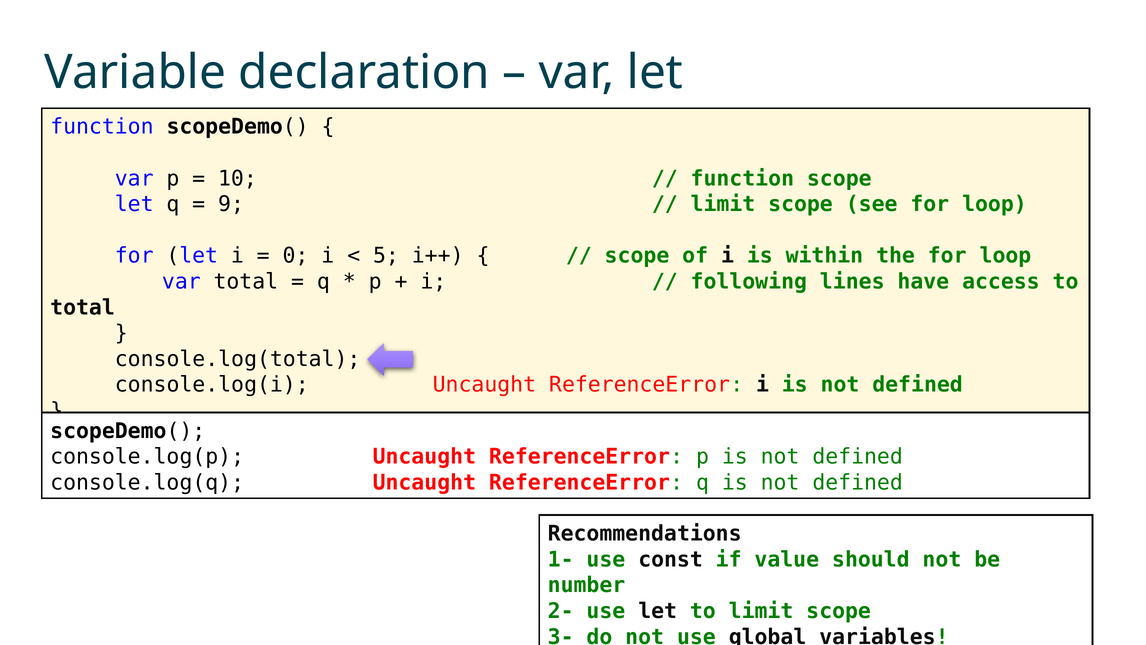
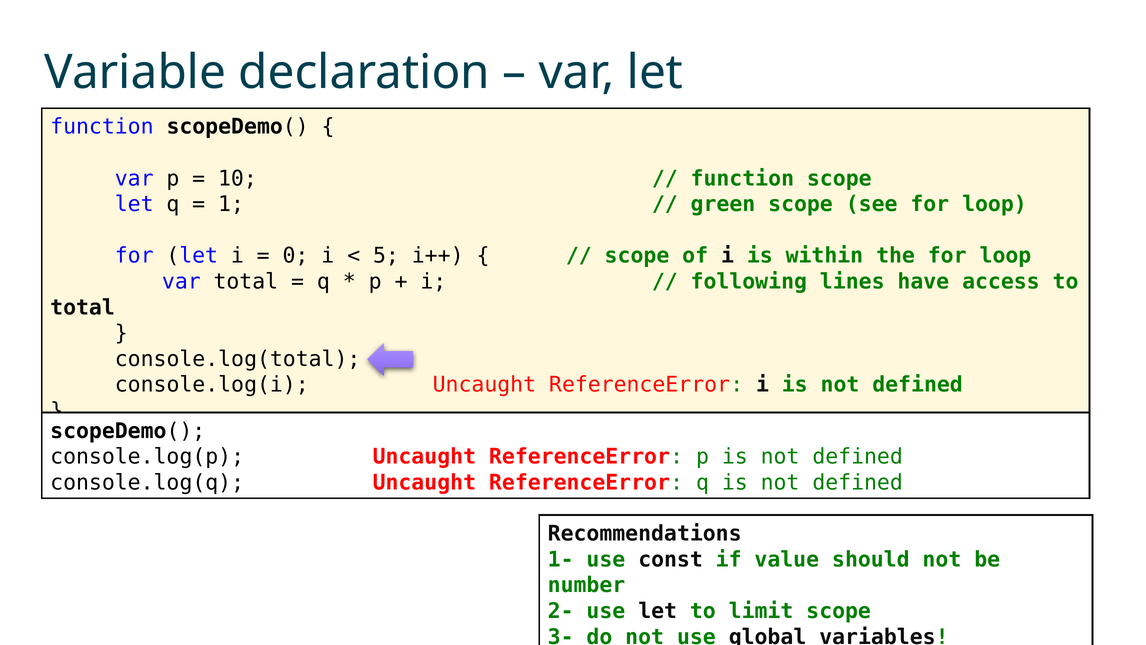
9: 9 -> 1
limit at (723, 204): limit -> green
